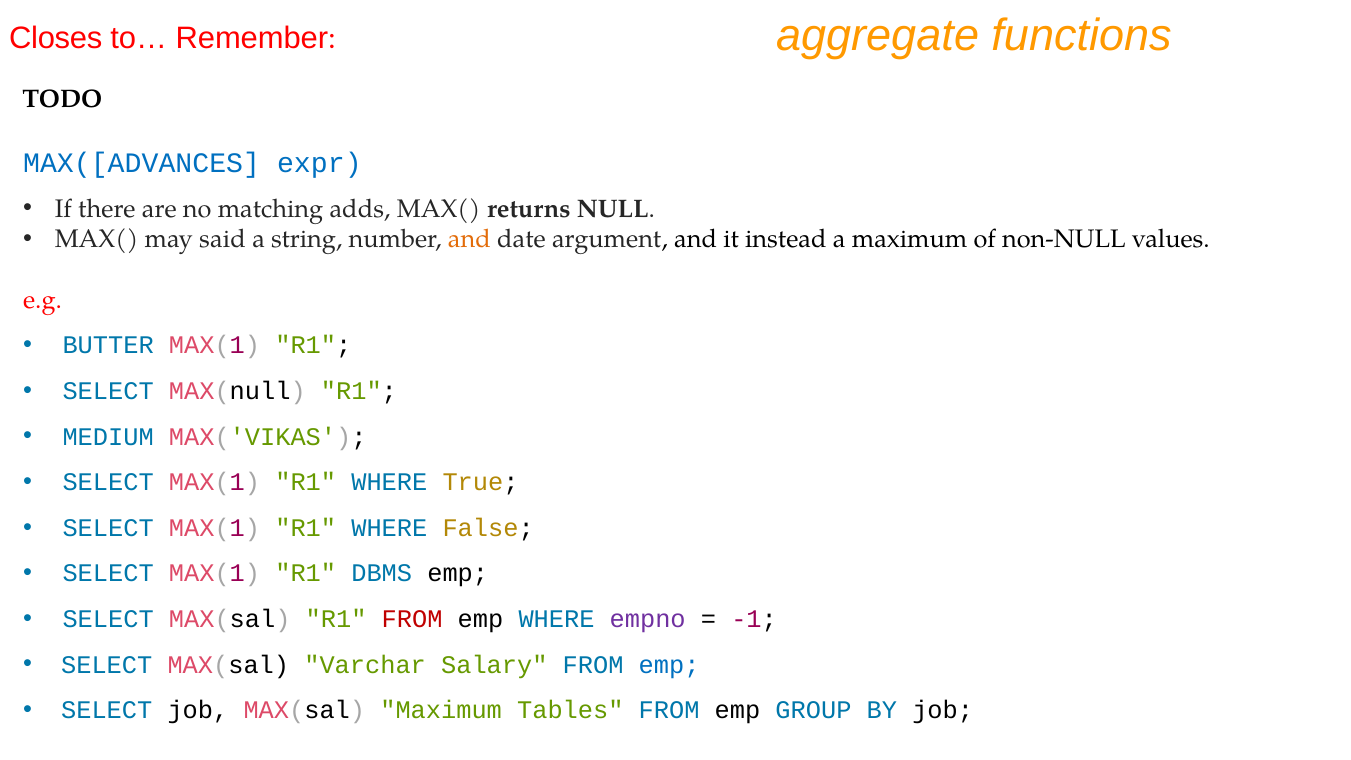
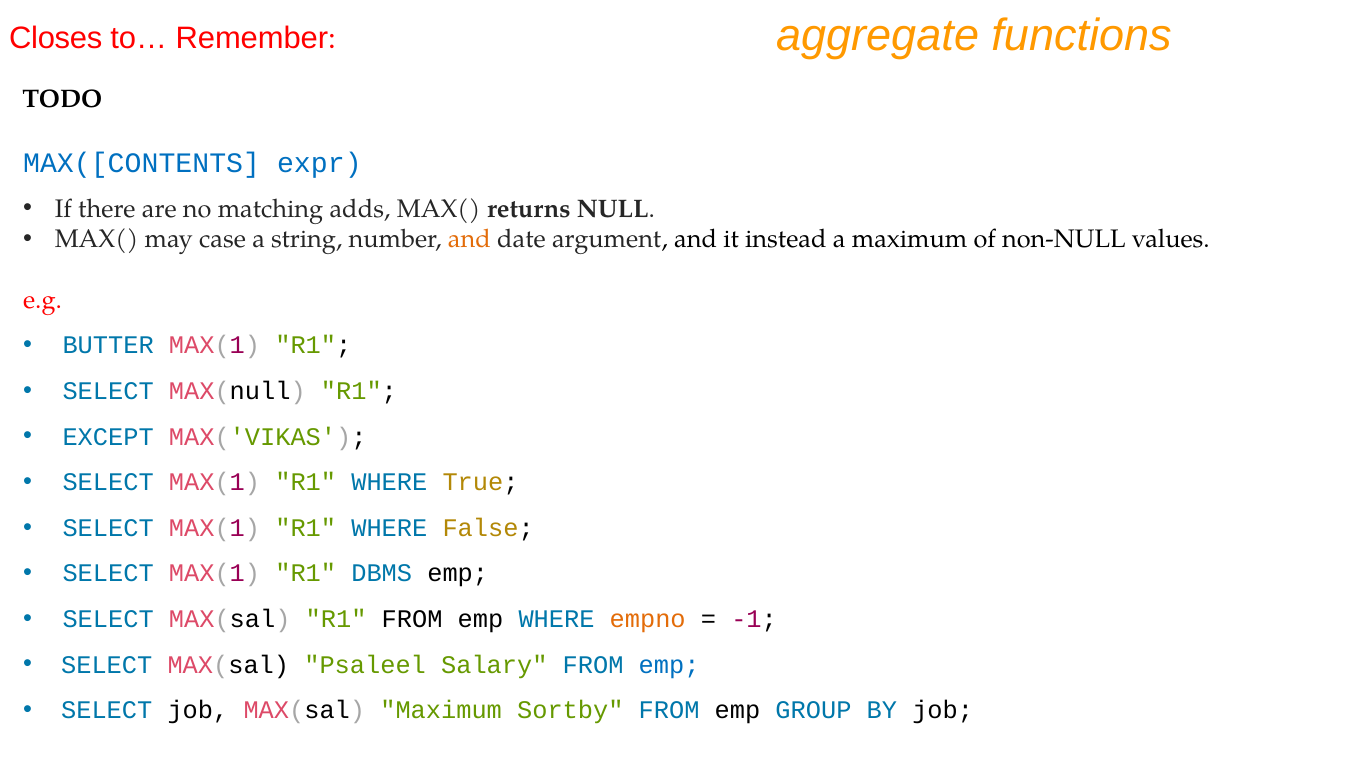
MAX([ADVANCES: MAX([ADVANCES -> MAX([CONTENTS
said: said -> case
MEDIUM: MEDIUM -> EXCEPT
FROM at (412, 619) colour: red -> black
empno colour: purple -> orange
Varchar: Varchar -> Psaleel
Tables: Tables -> Sortby
